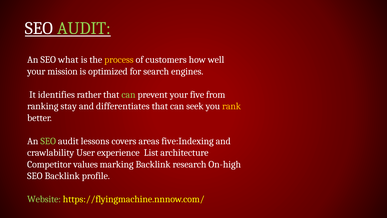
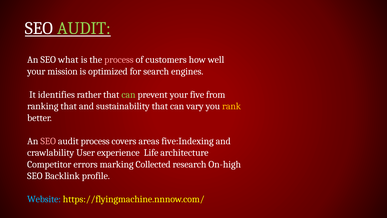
process at (119, 60) colour: yellow -> pink
ranking stay: stay -> that
differentiates: differentiates -> sustainability
seek: seek -> vary
SEO at (48, 141) colour: light green -> pink
audit lessons: lessons -> process
List: List -> Life
values: values -> errors
marking Backlink: Backlink -> Collected
Website colour: light green -> light blue
